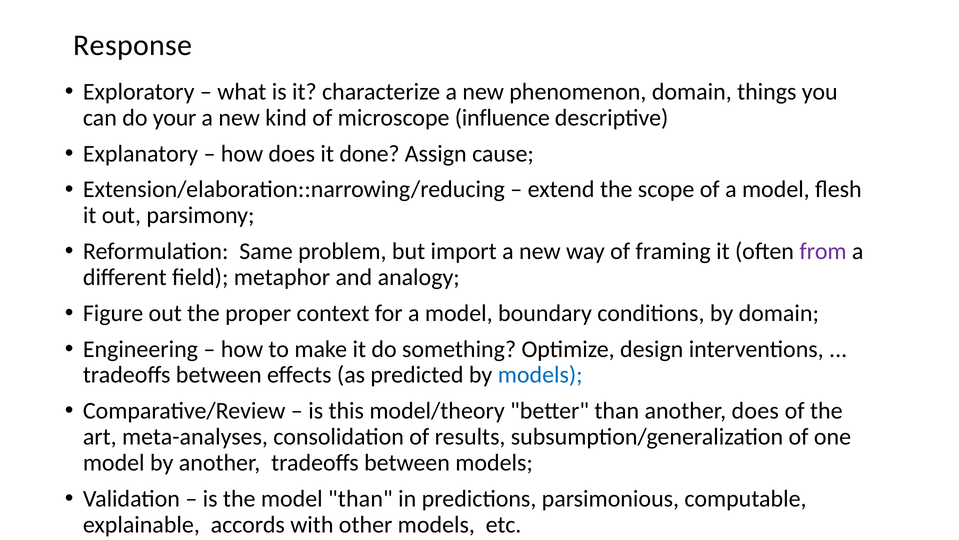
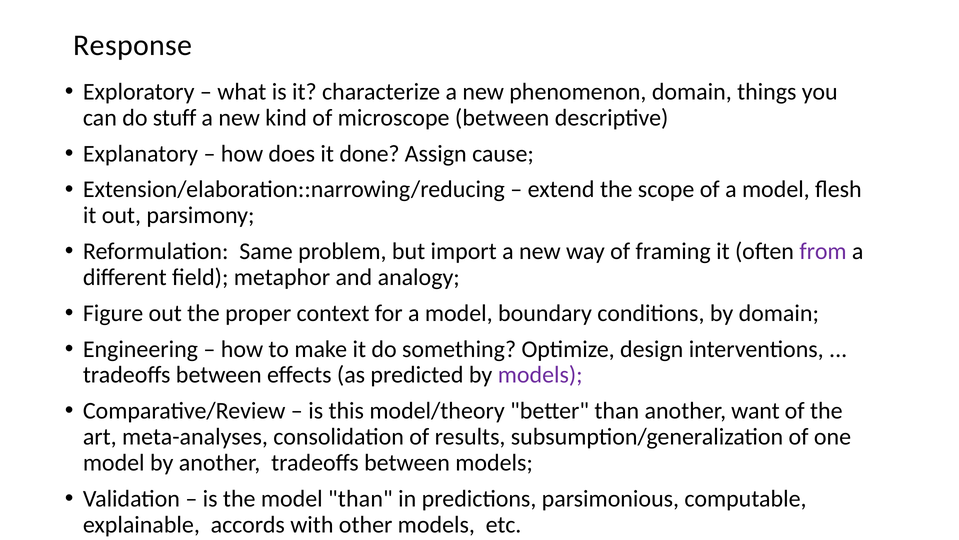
your: your -> stuff
microscope influence: influence -> between
models at (540, 375) colour: blue -> purple
another does: does -> want
